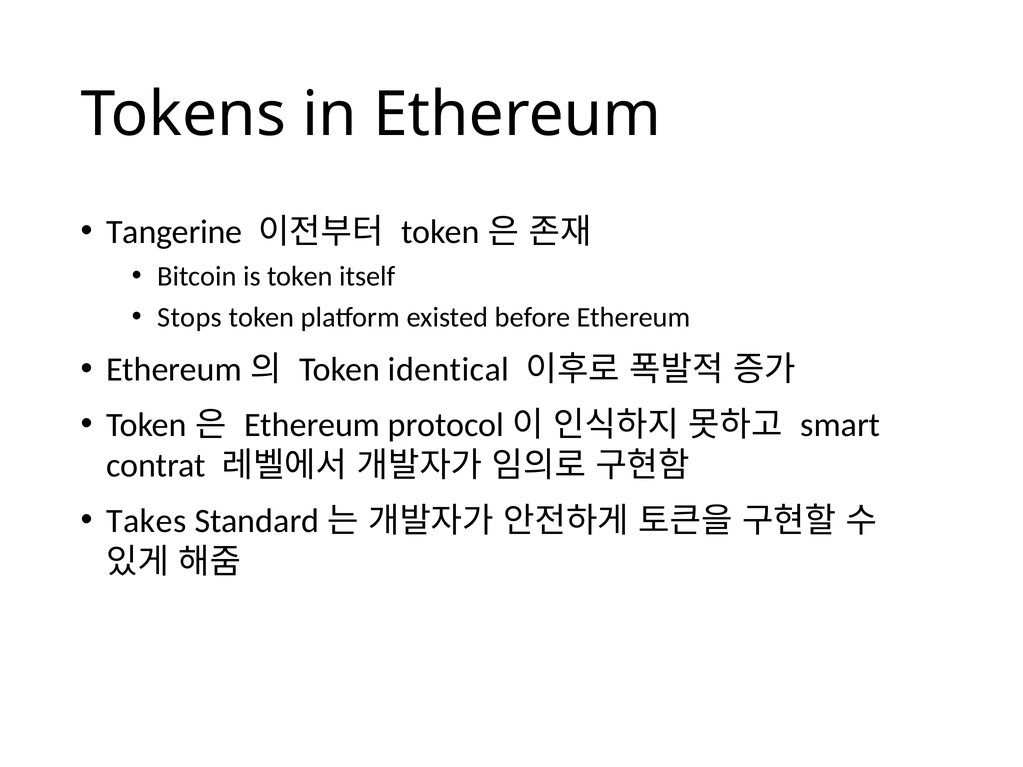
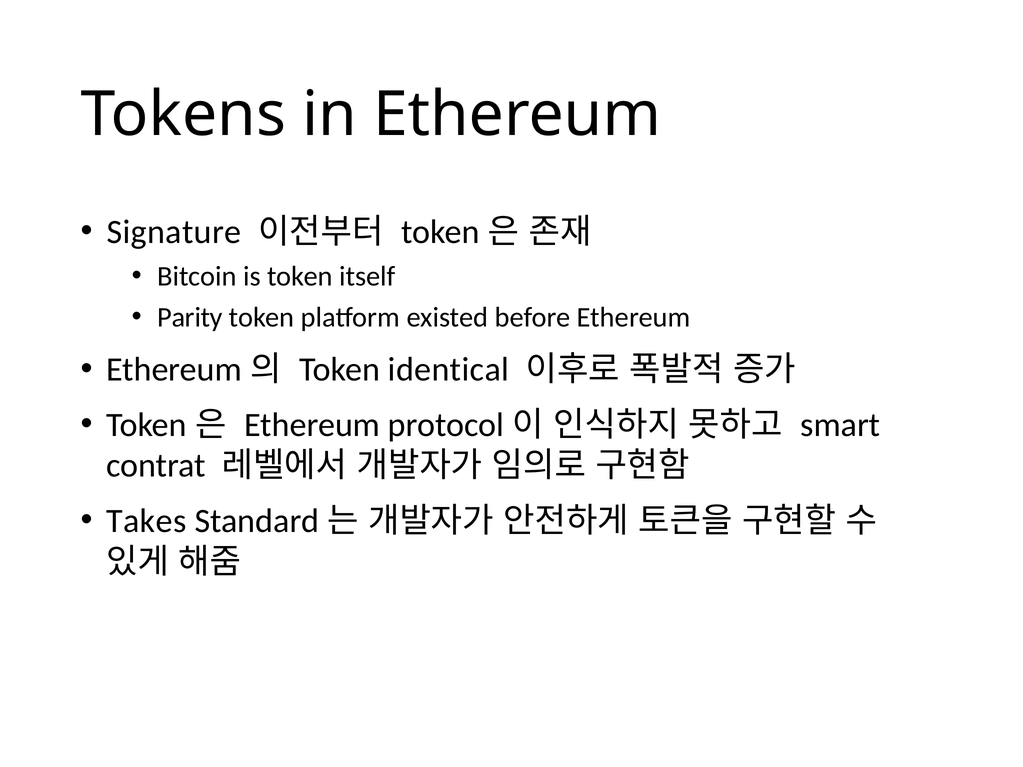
Tangerine: Tangerine -> Signature
Stops: Stops -> Parity
